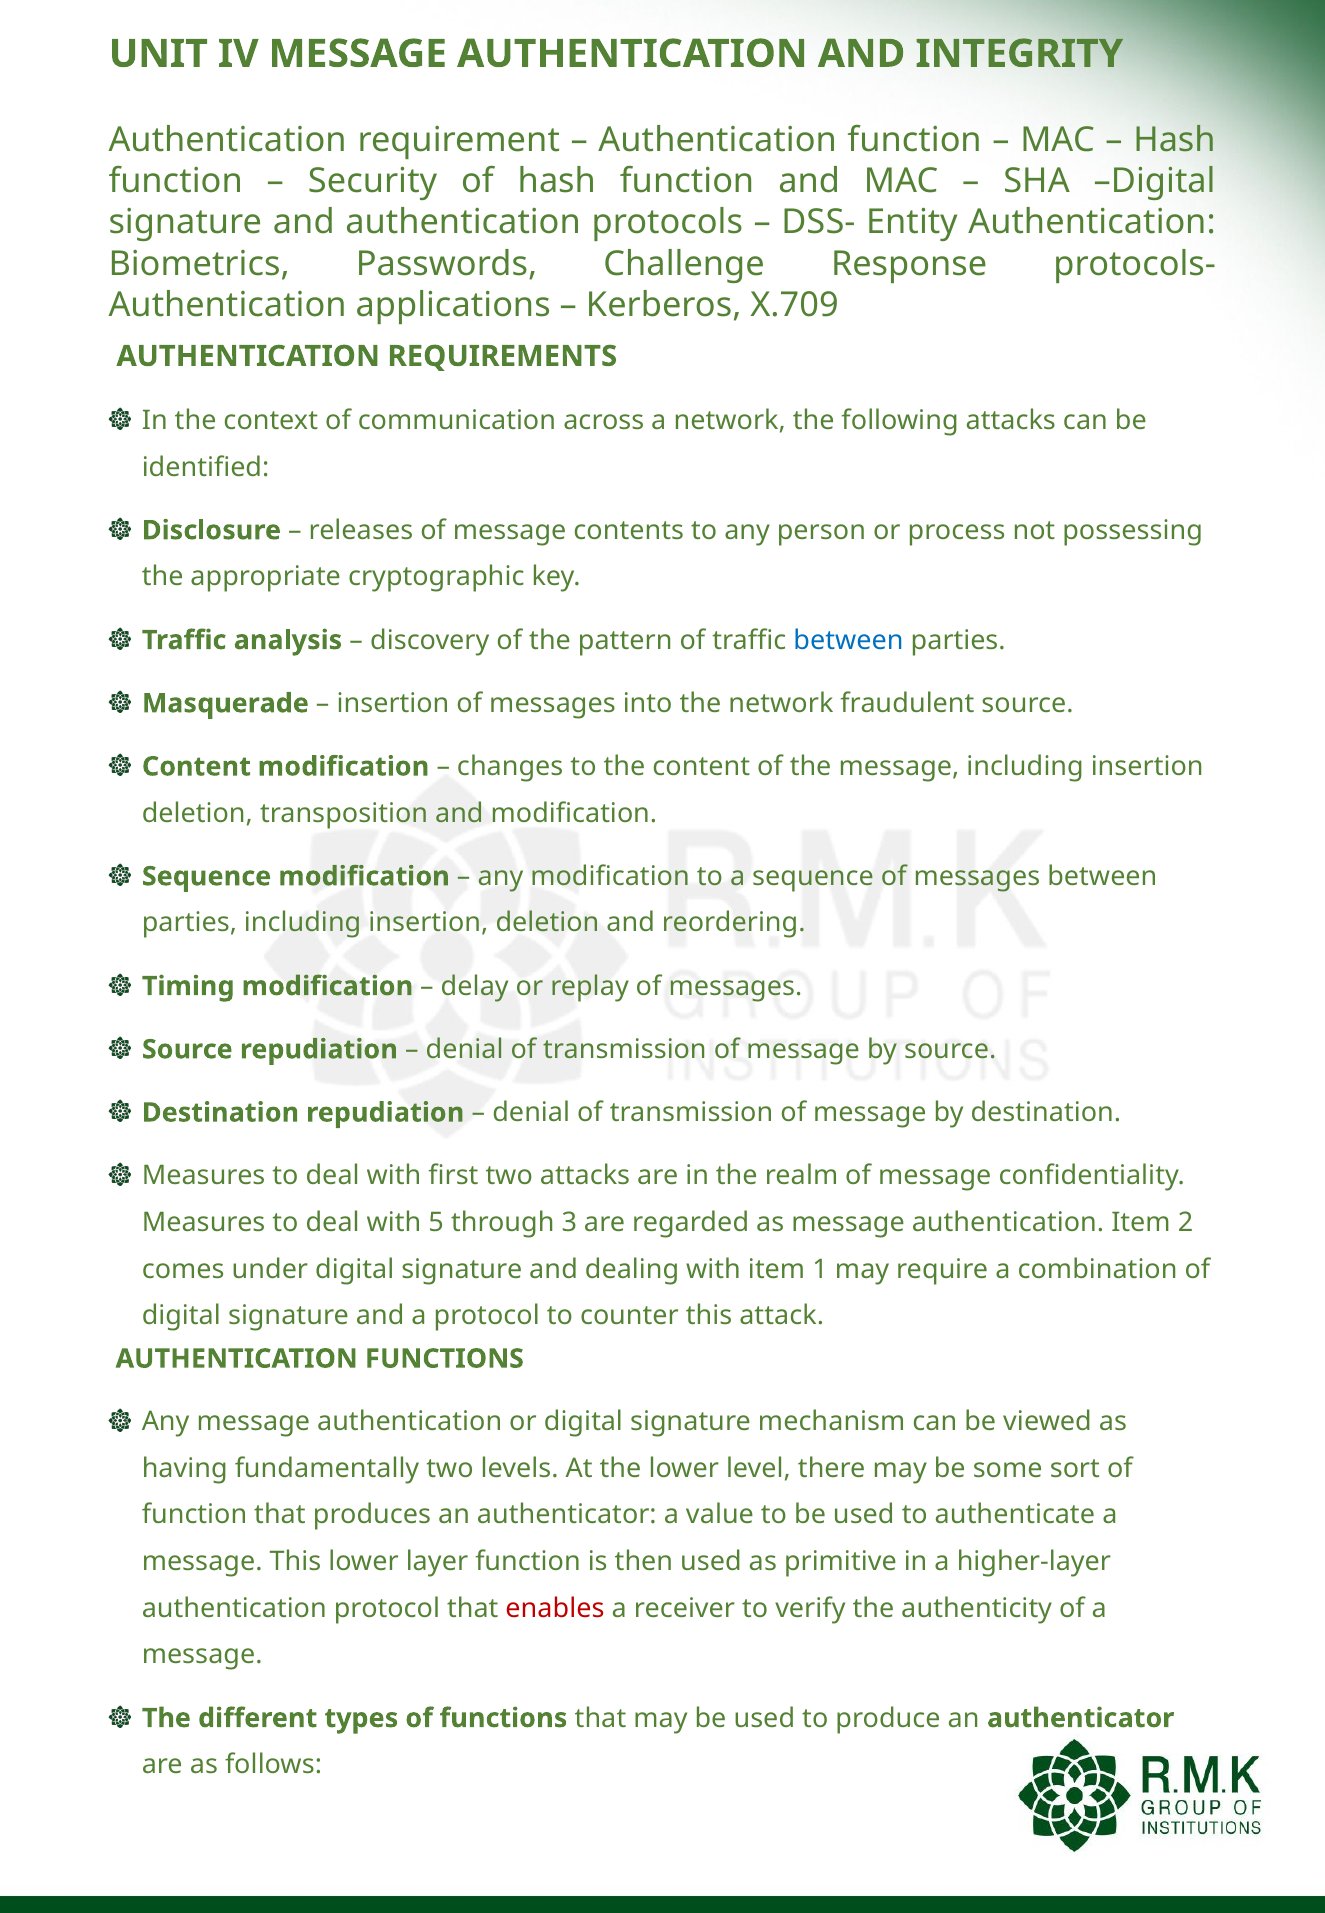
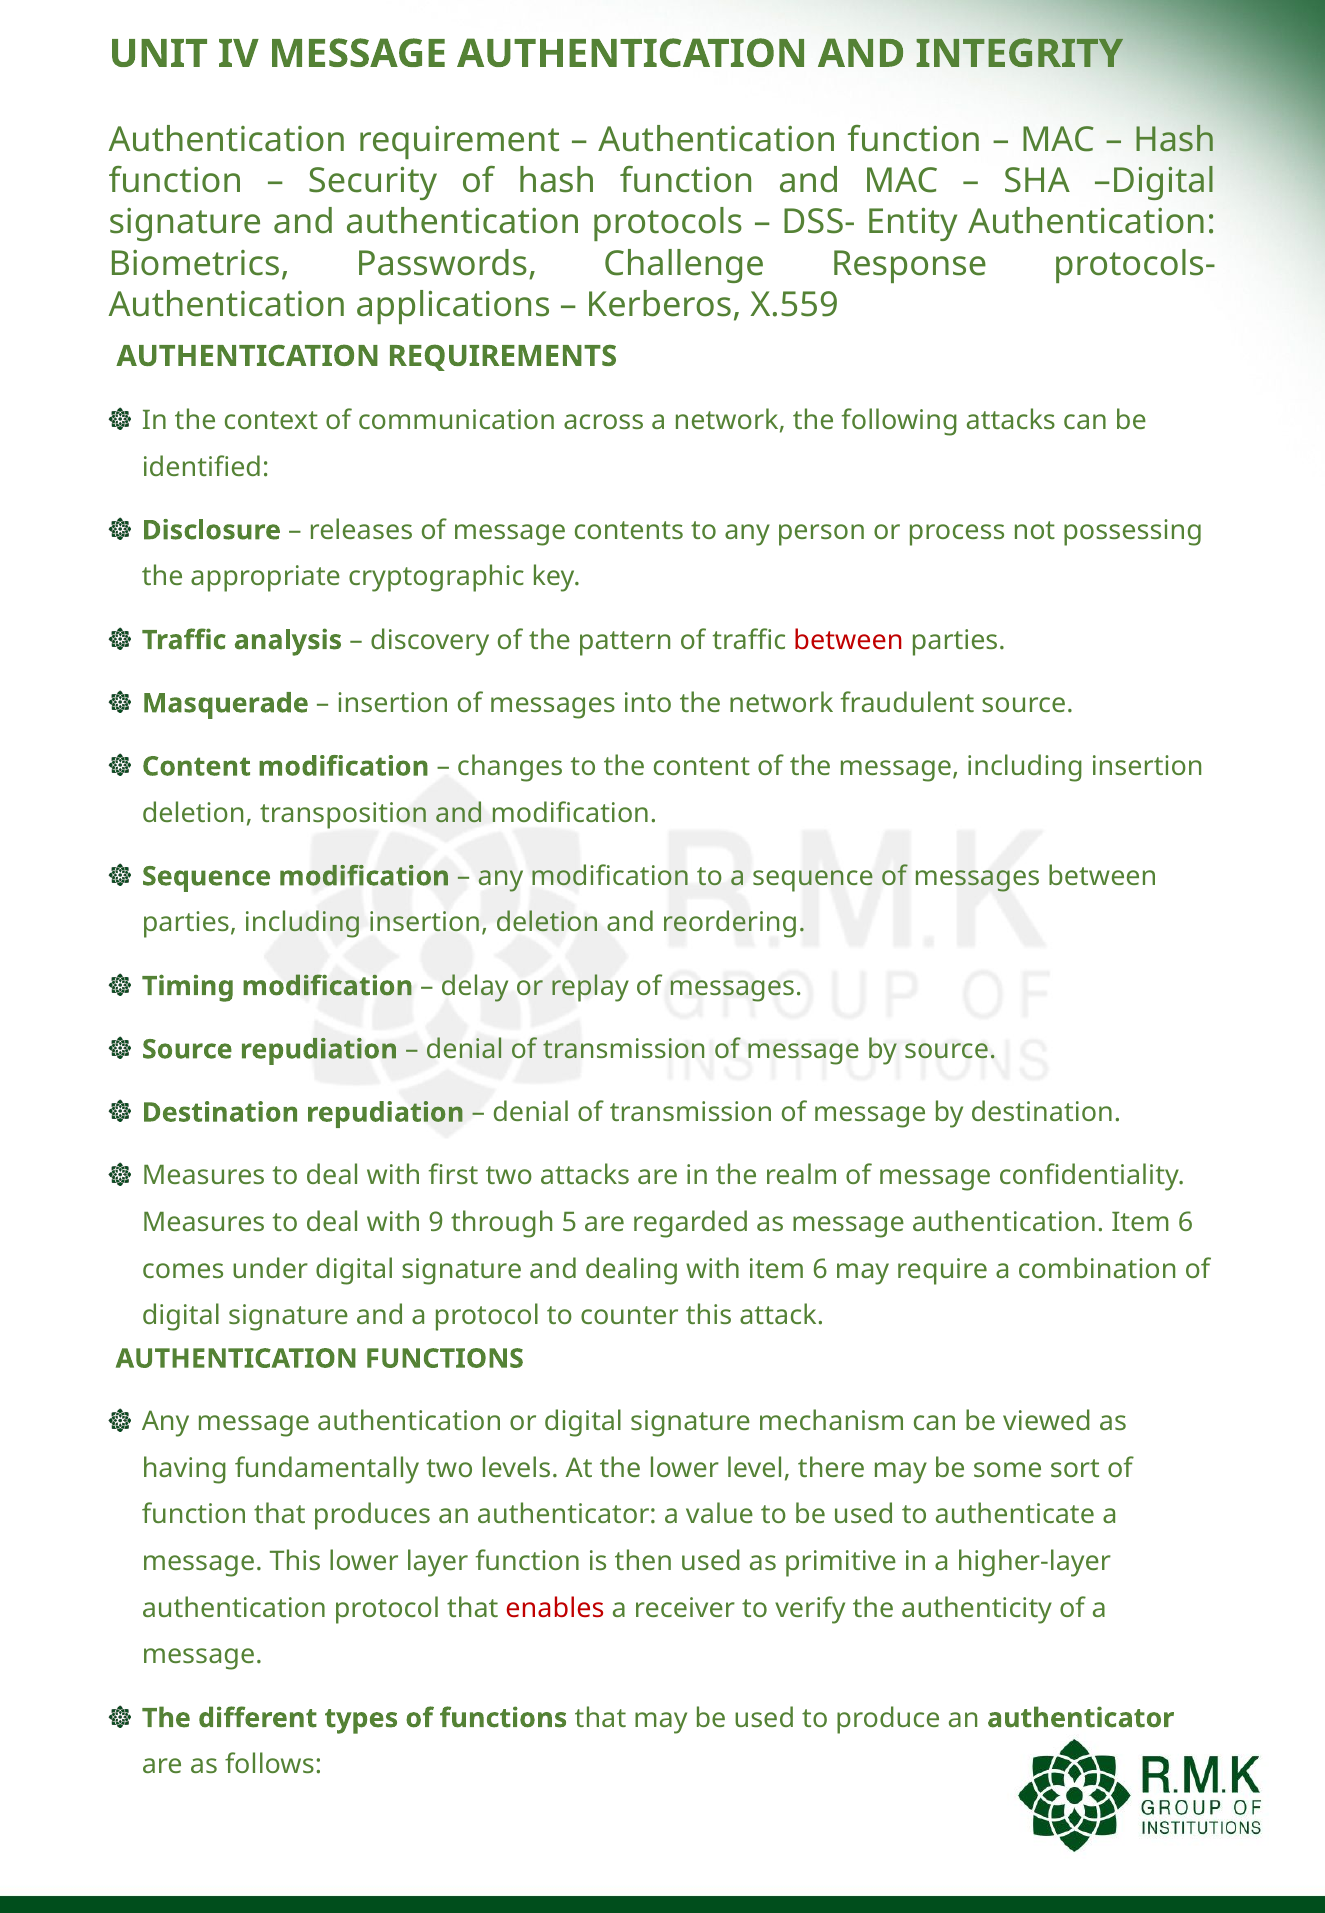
X.709: X.709 -> X.559
between at (849, 641) colour: blue -> red
5: 5 -> 9
3: 3 -> 5
authentication Item 2: 2 -> 6
with item 1: 1 -> 6
